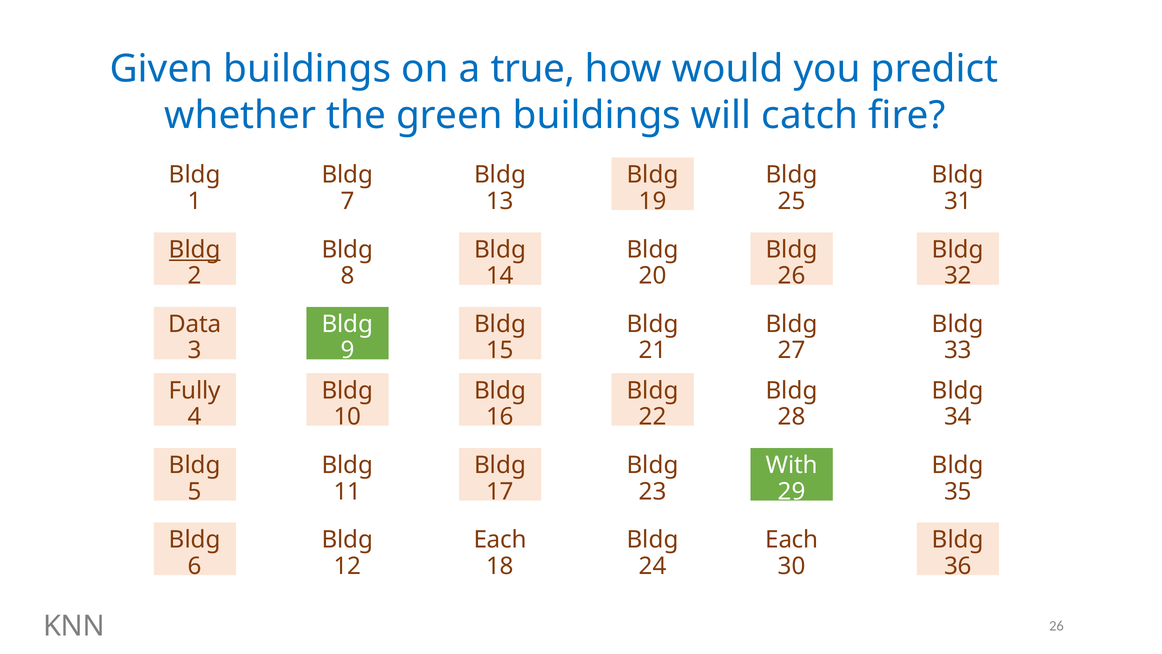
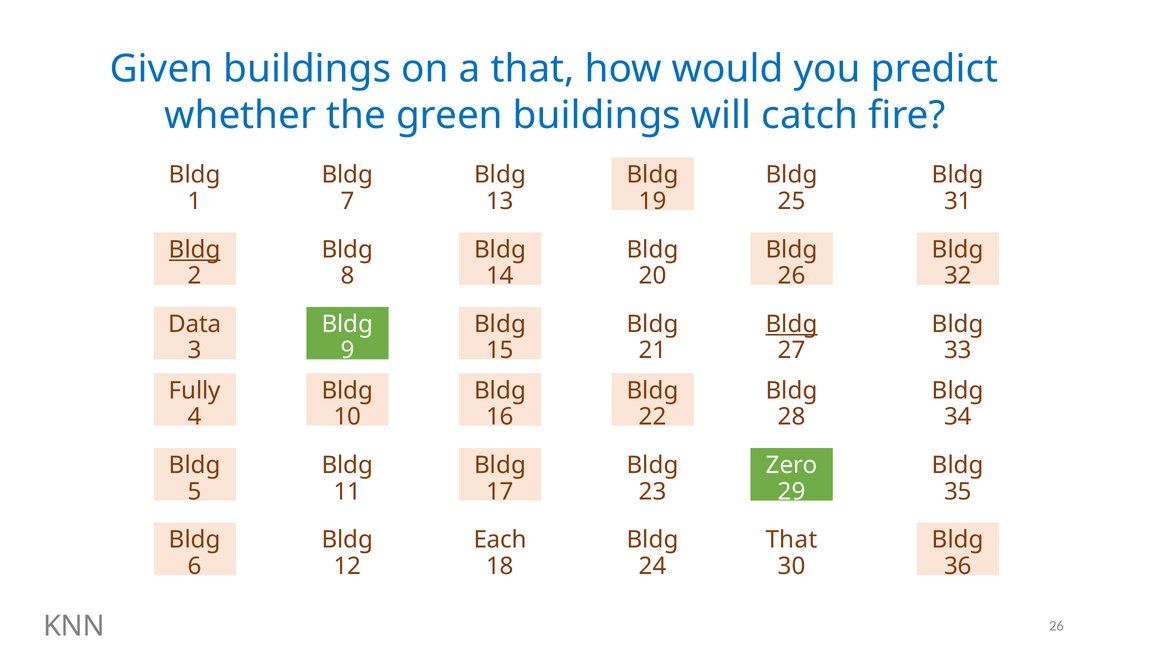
a true: true -> that
Bldg at (792, 324) underline: none -> present
With: With -> Zero
Each at (792, 540): Each -> That
